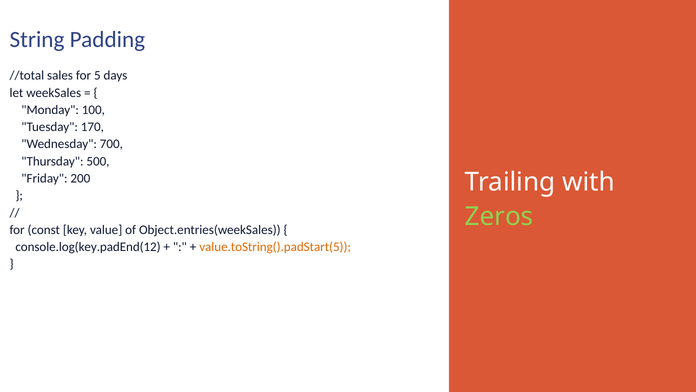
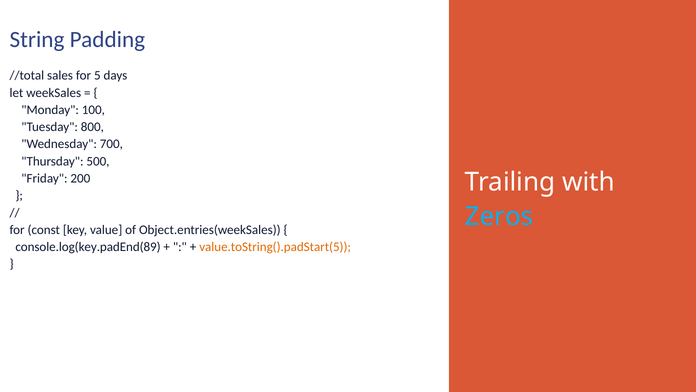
170: 170 -> 800
Zeros colour: light green -> light blue
console.log(key.padEnd(12: console.log(key.padEnd(12 -> console.log(key.padEnd(89
